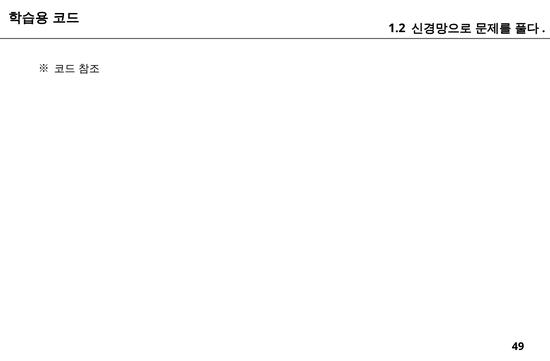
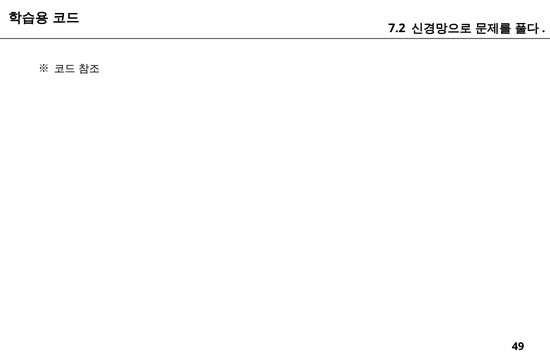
1.2: 1.2 -> 7.2
